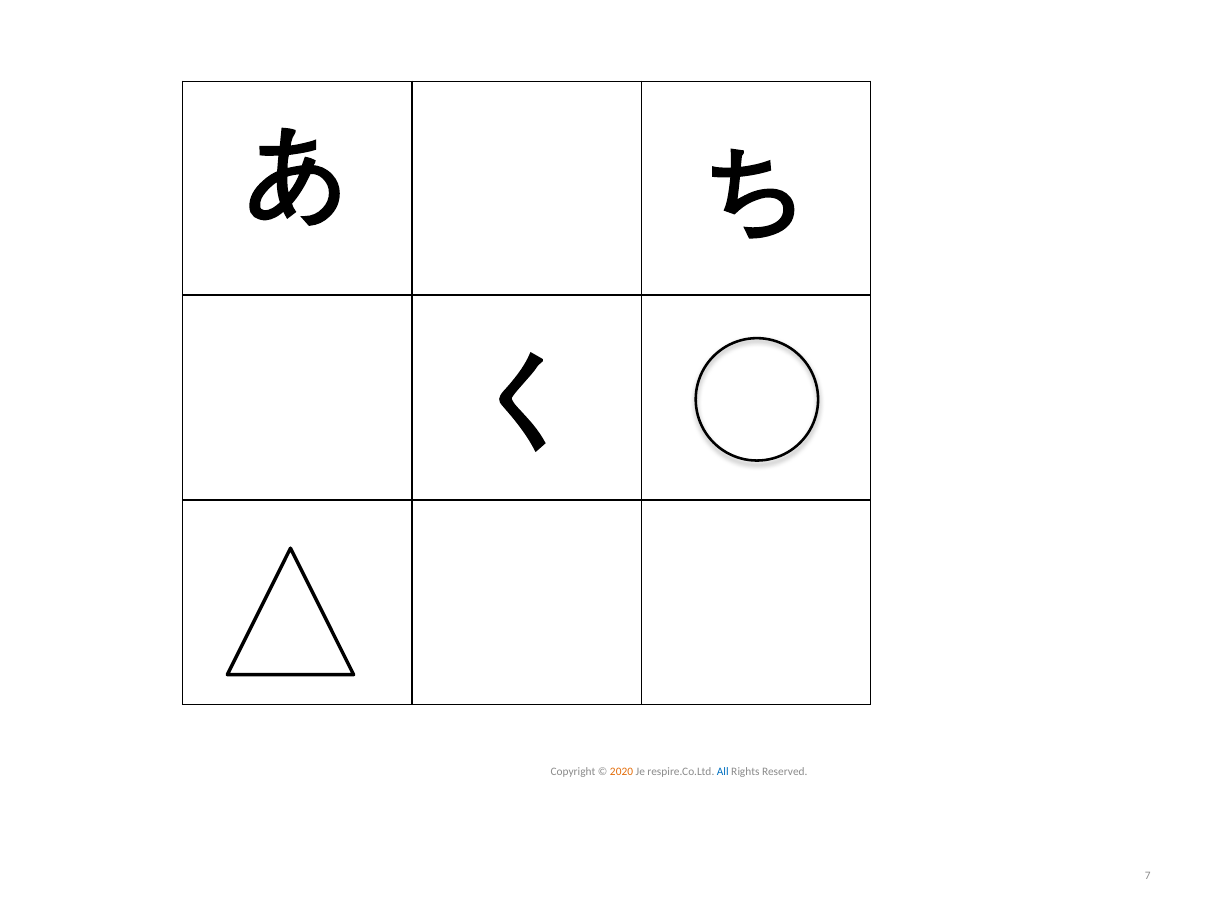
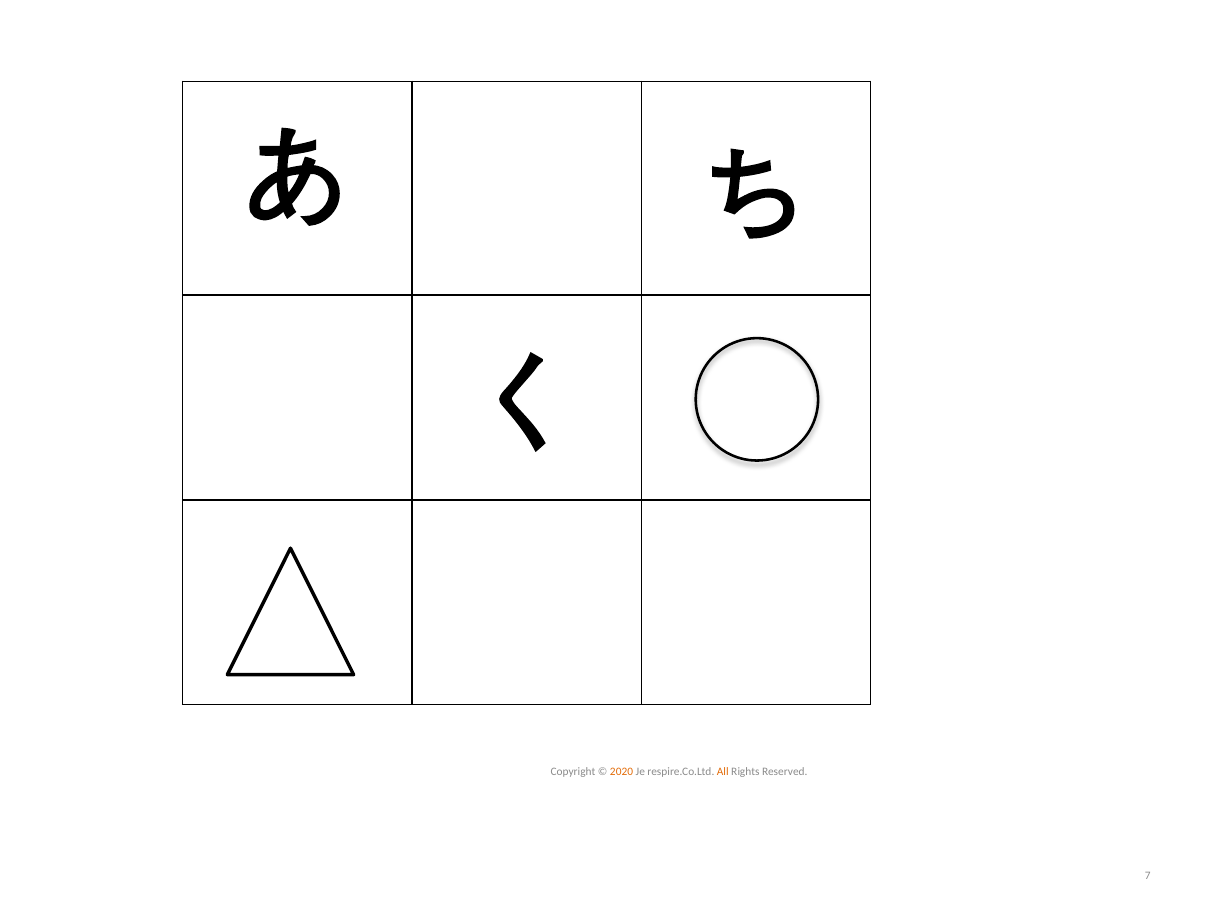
All colour: blue -> orange
